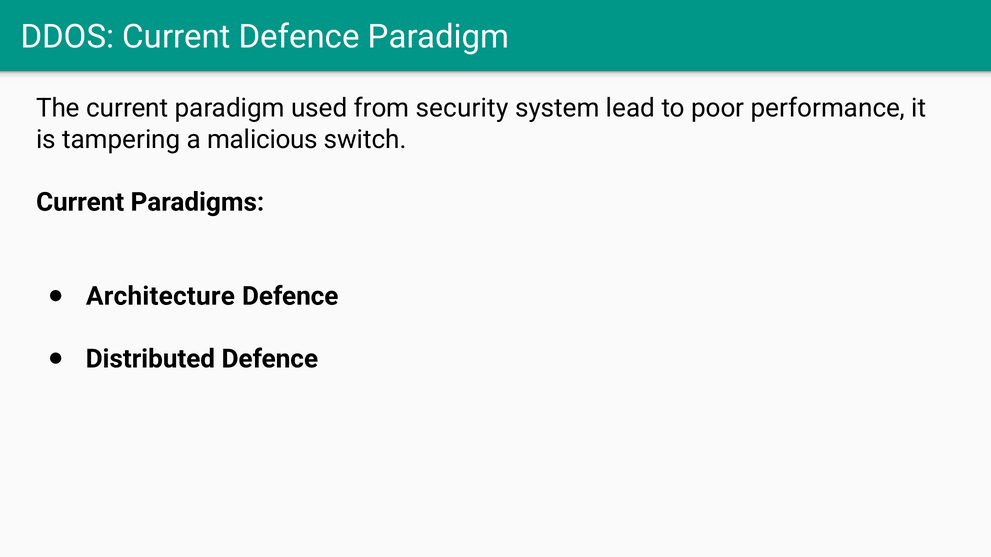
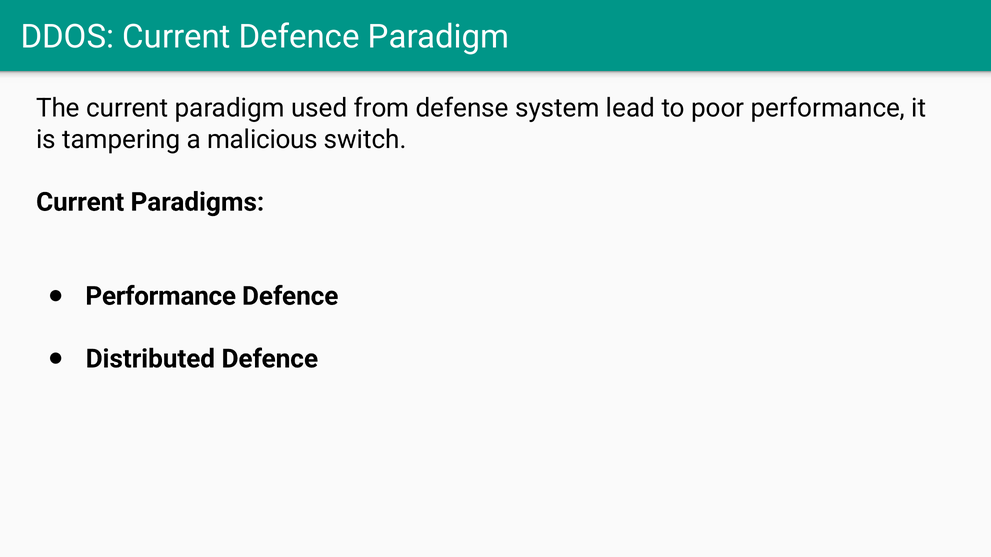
security: security -> defense
Architecture at (160, 296): Architecture -> Performance
